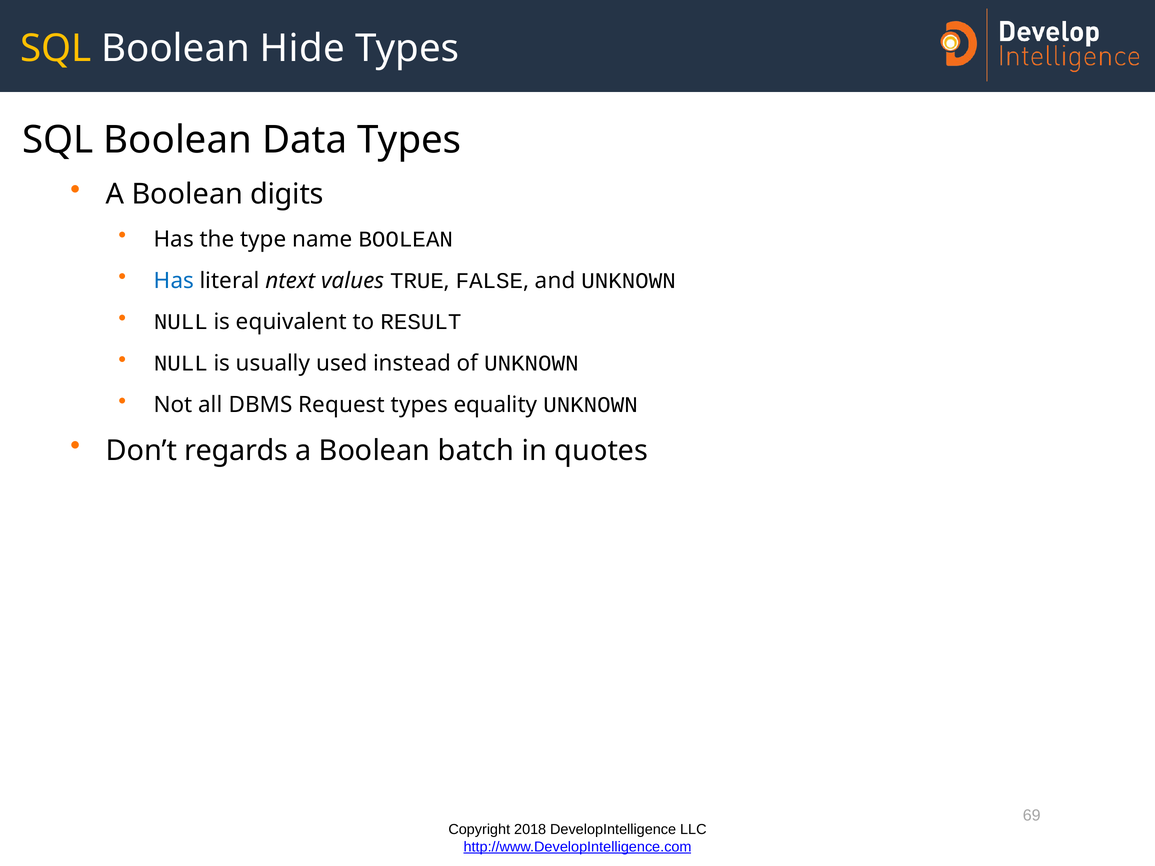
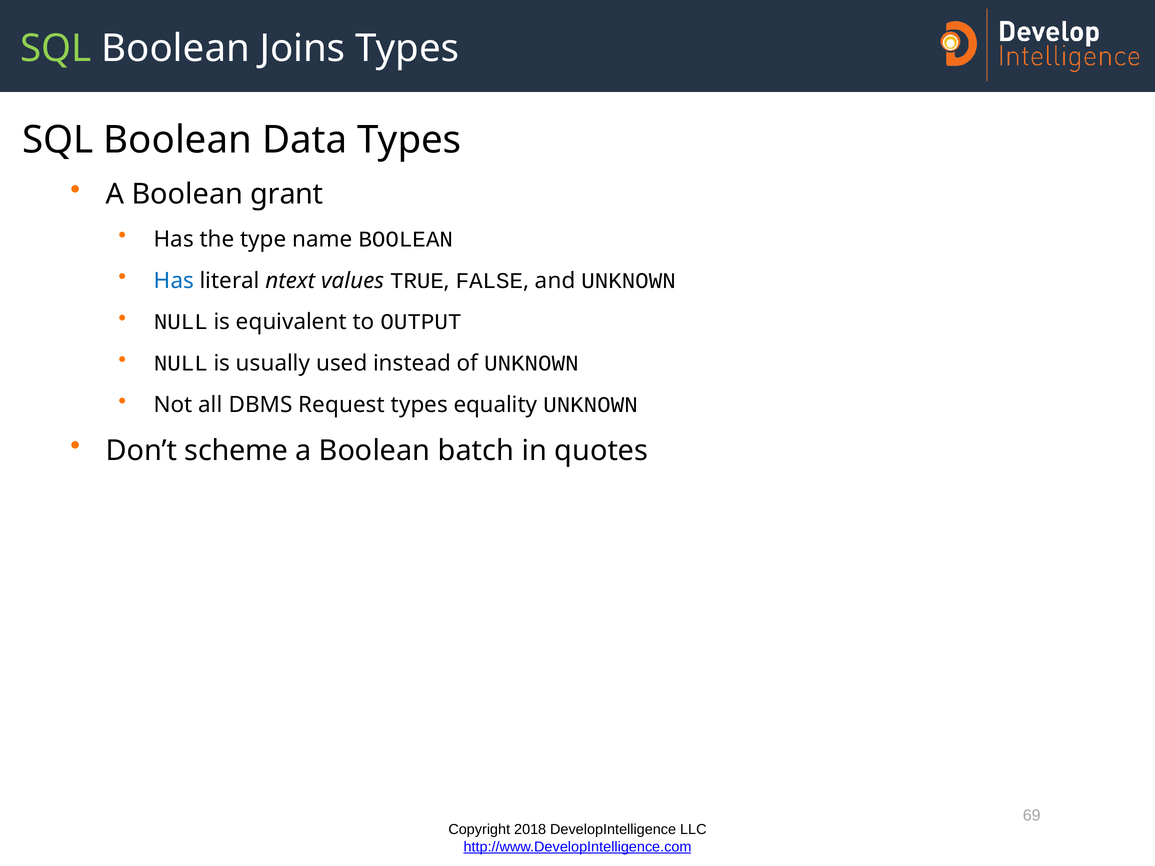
SQL at (56, 49) colour: yellow -> light green
Hide: Hide -> Joins
digits: digits -> grant
RESULT: RESULT -> OUTPUT
regards: regards -> scheme
